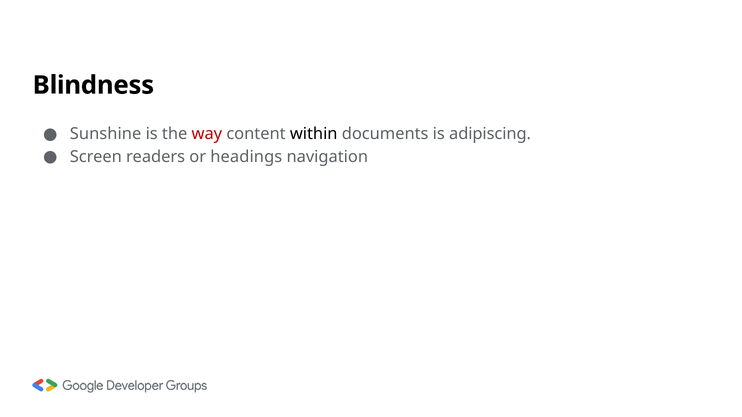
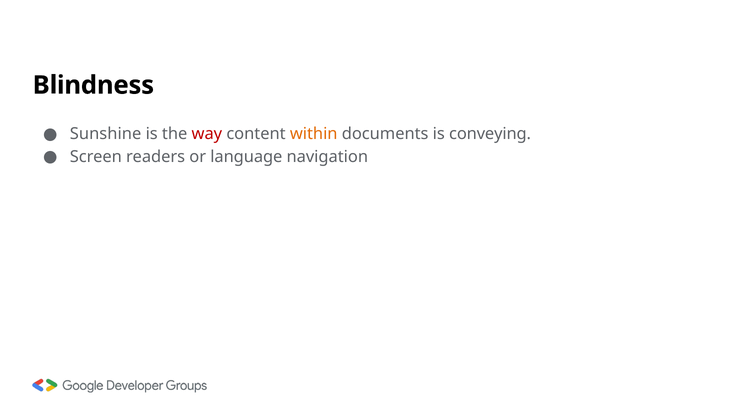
within colour: black -> orange
adipiscing: adipiscing -> conveying
headings: headings -> language
